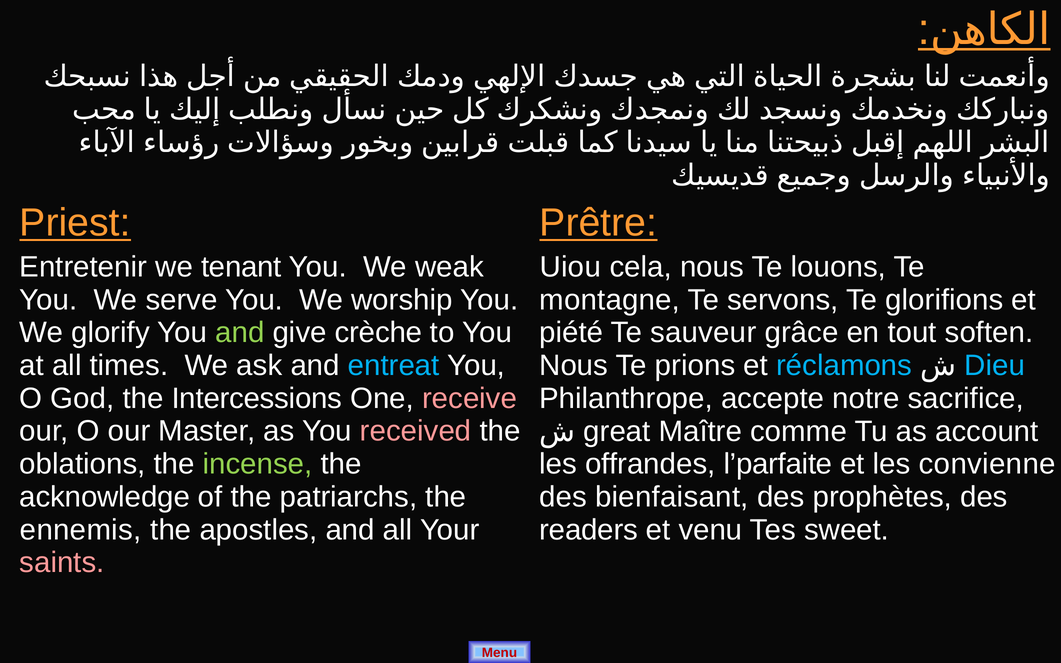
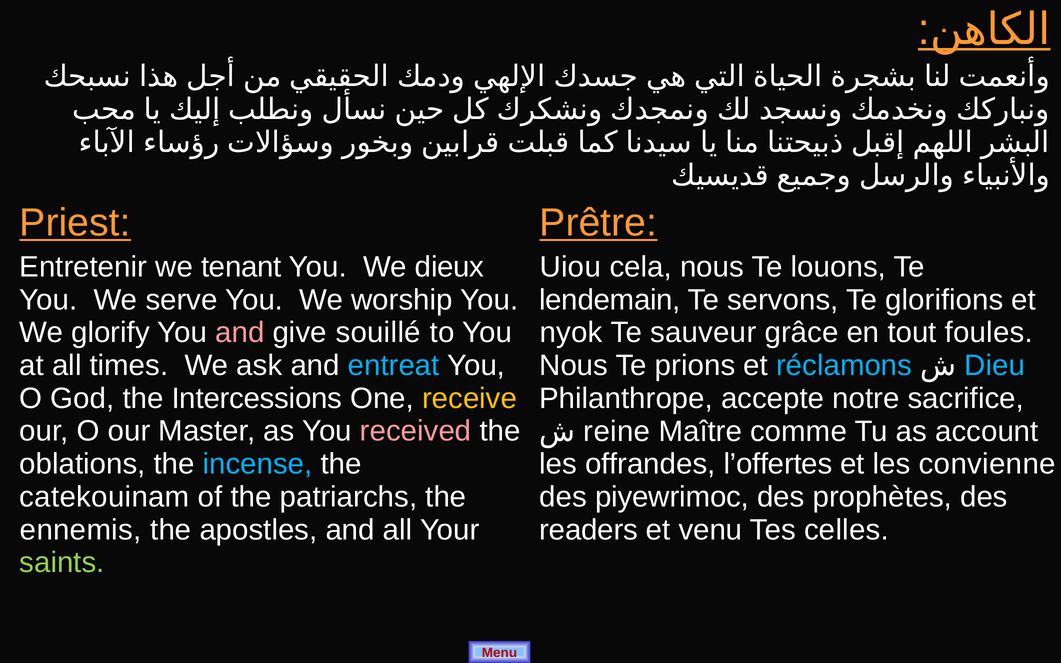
weak: weak -> dieux
montagne: montagne -> lendemain
and at (240, 333) colour: light green -> pink
crèche: crèche -> souillé
piété: piété -> nyok
soften: soften -> foules
receive colour: pink -> yellow
great: great -> reine
incense colour: light green -> light blue
l’parfaite: l’parfaite -> l’offertes
acknowledge: acknowledge -> catekouinam
bienfaisant: bienfaisant -> piyewrimoc
sweet: sweet -> celles
saints colour: pink -> light green
